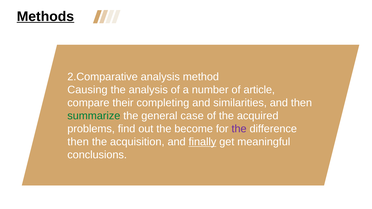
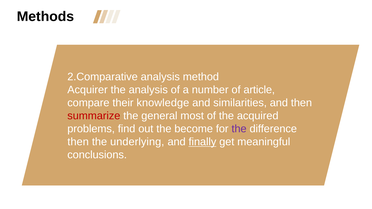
Methods underline: present -> none
Causing: Causing -> Acquirer
completing: completing -> knowledge
summarize colour: green -> red
case: case -> most
acquisition: acquisition -> underlying
